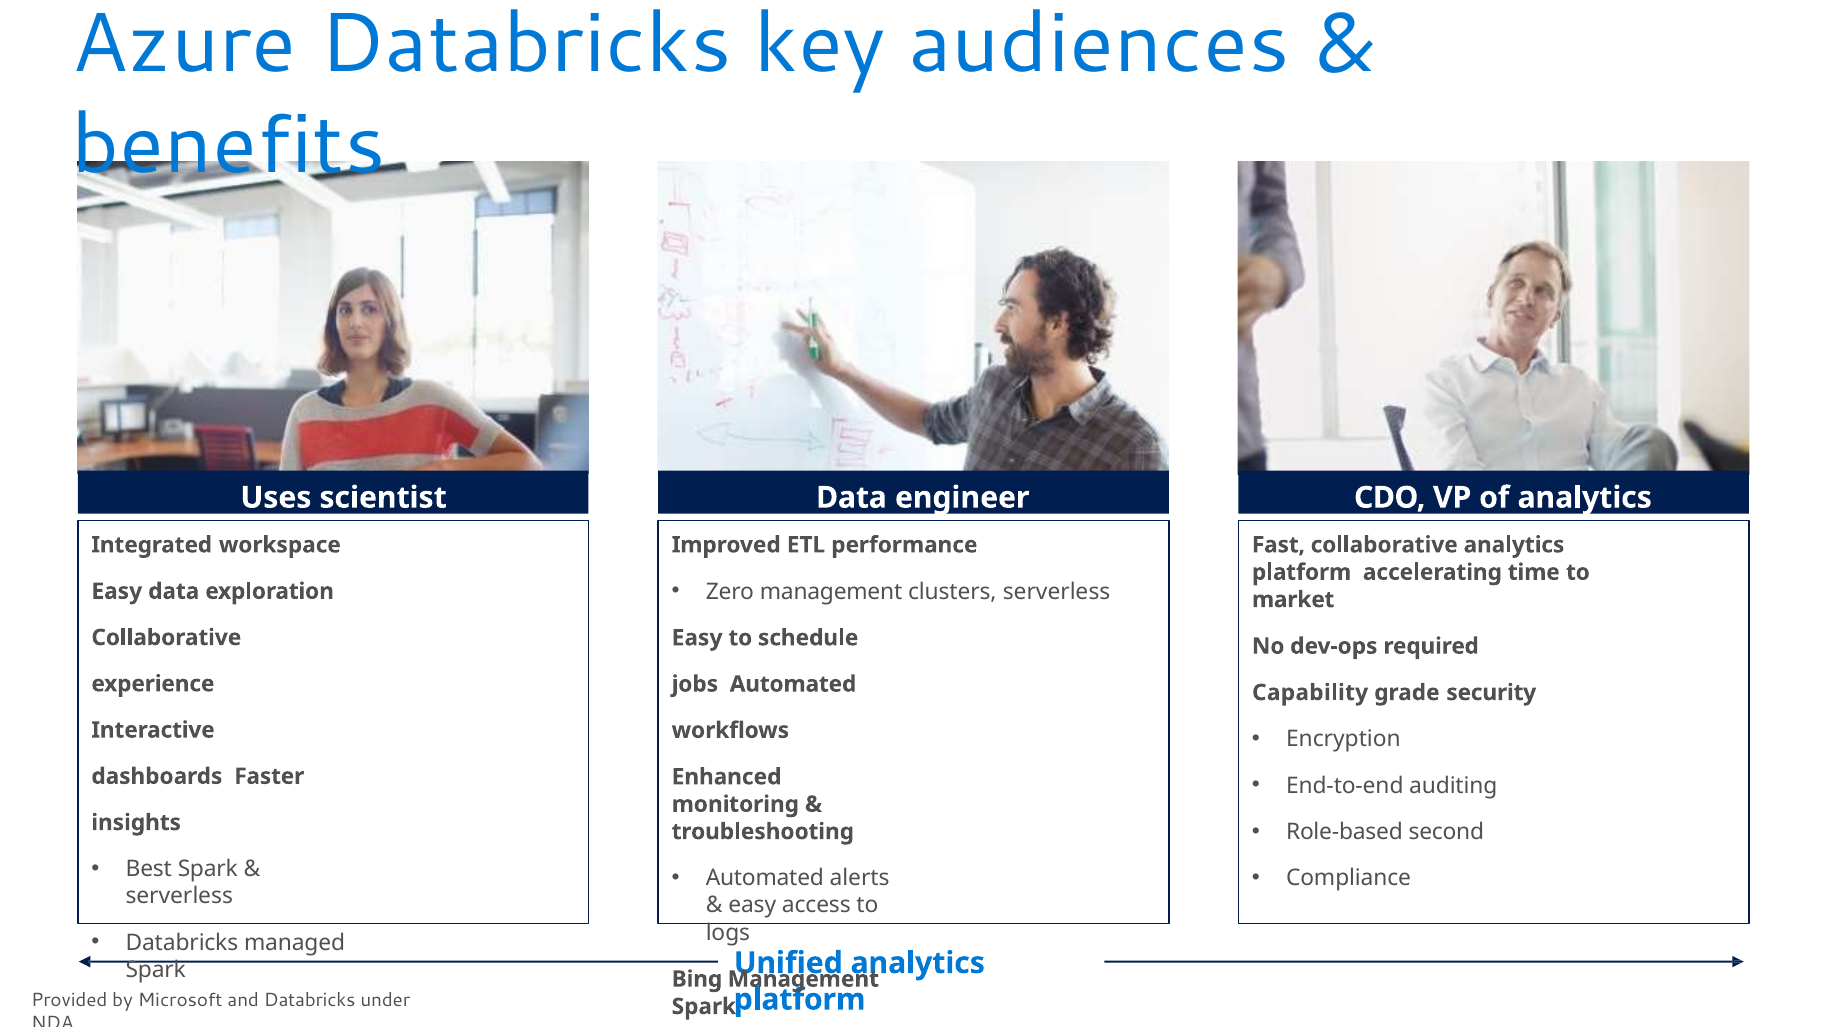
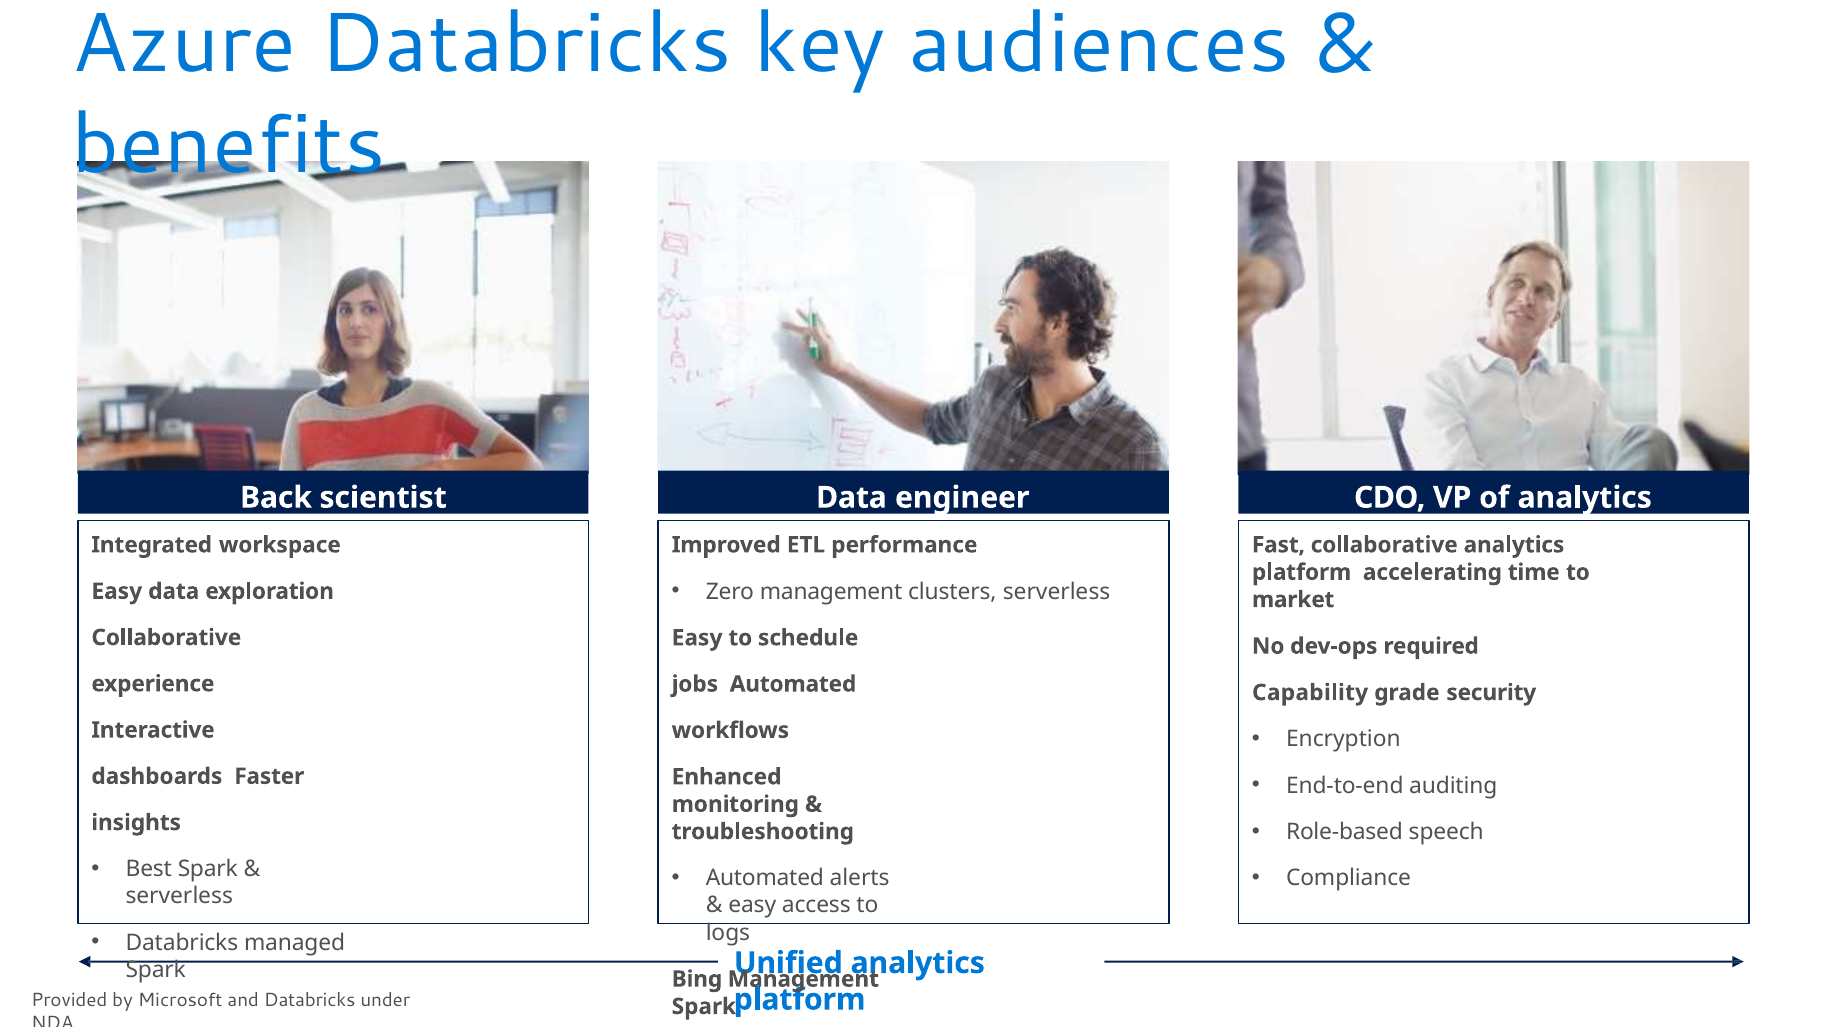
Uses: Uses -> Back
second: second -> speech
